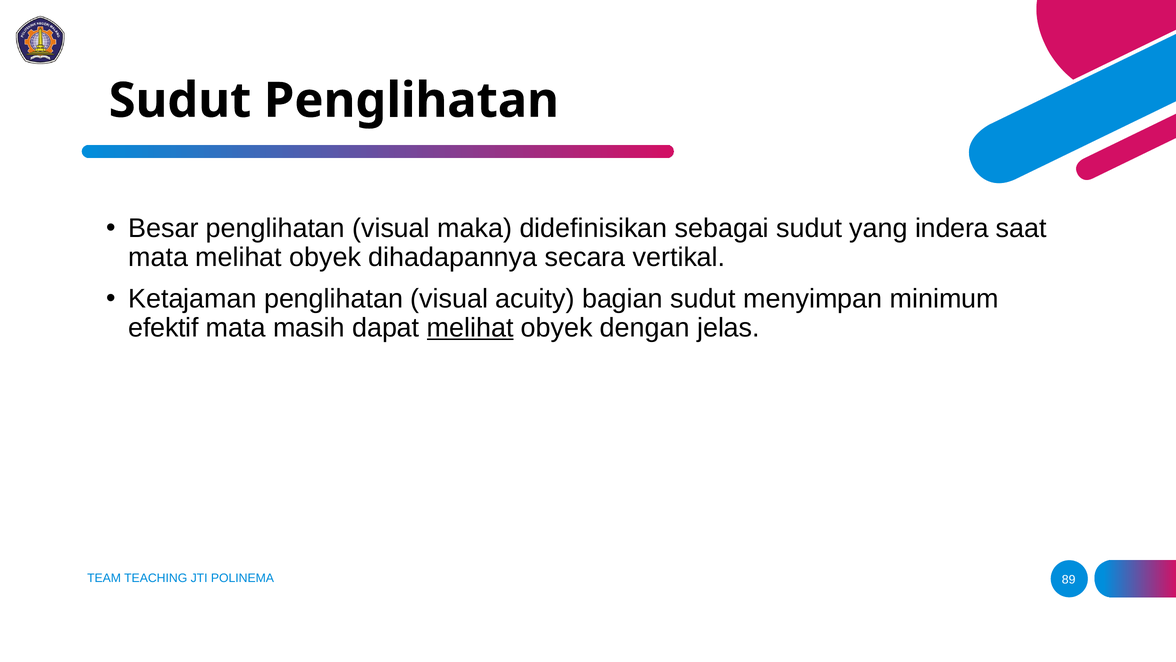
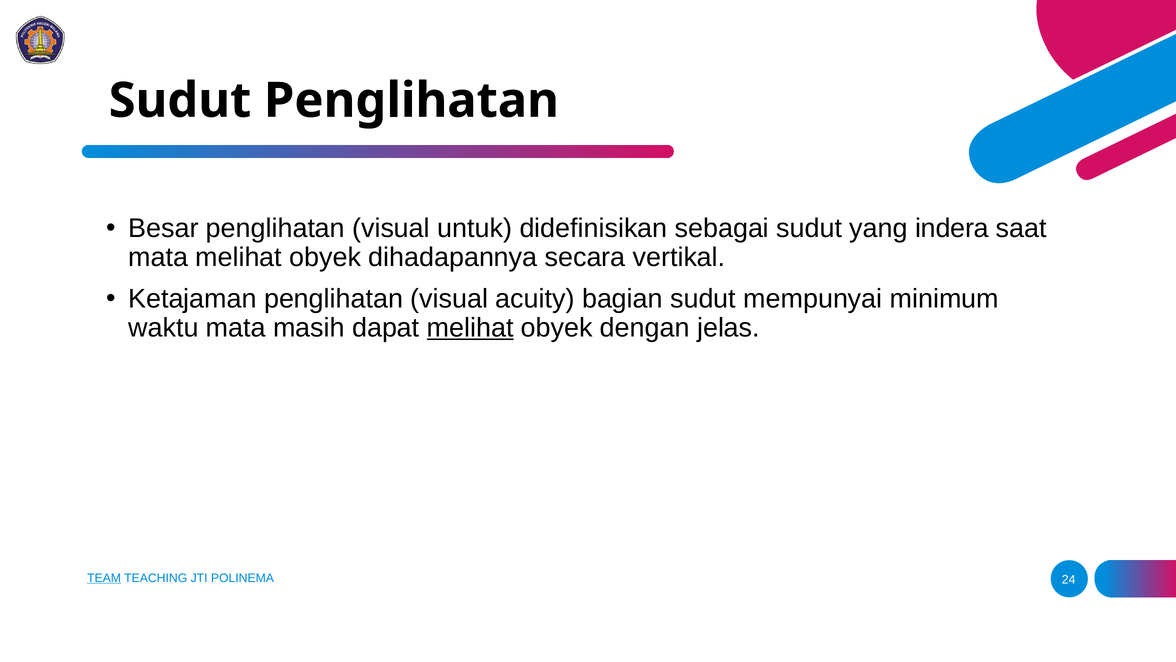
maka: maka -> untuk
menyimpan: menyimpan -> mempunyai
efektif: efektif -> waktu
TEAM underline: none -> present
89: 89 -> 24
